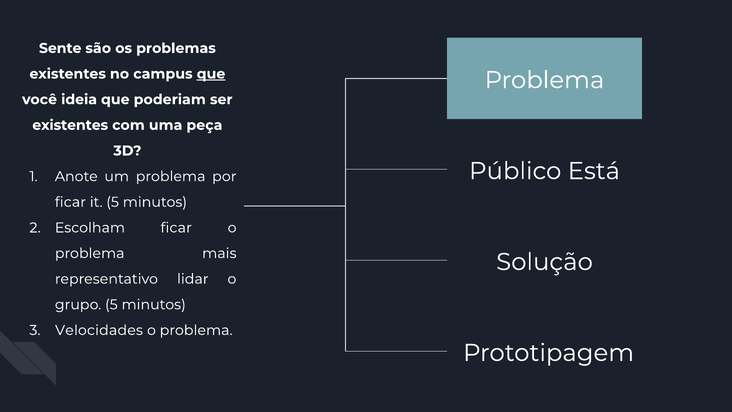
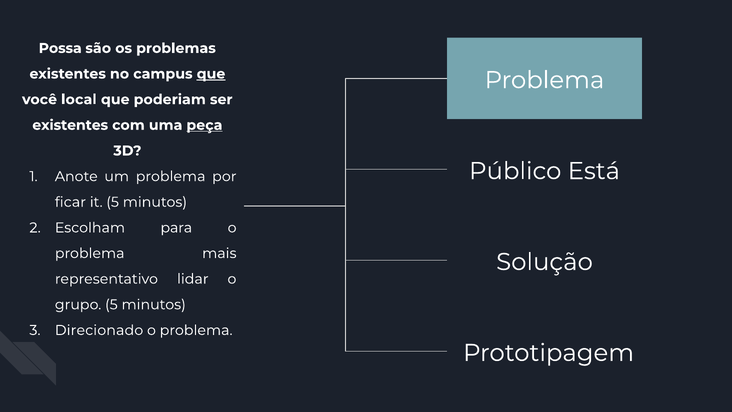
Sente: Sente -> Possa
ideia: ideia -> local
peça underline: none -> present
Escolham ficar: ficar -> para
Velocidades: Velocidades -> Direcionado
